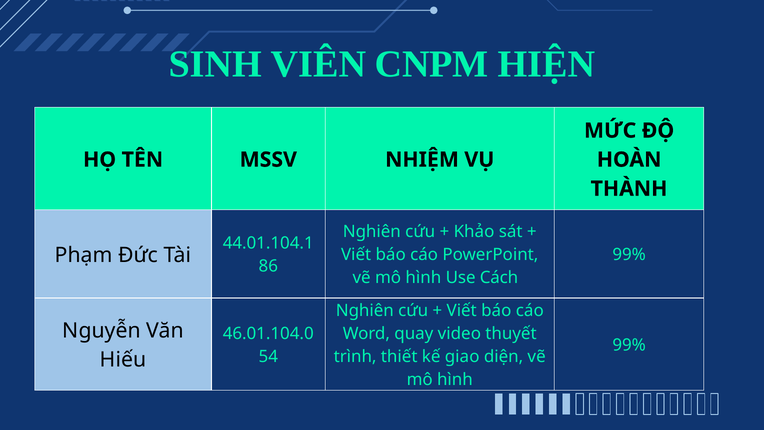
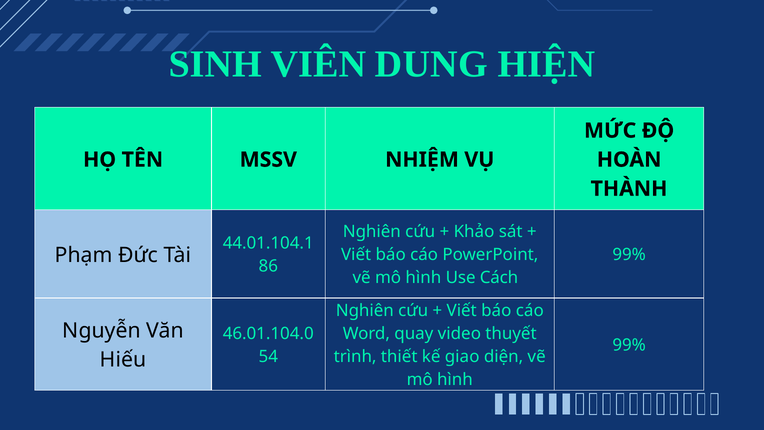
CNPM: CNPM -> DUNG
